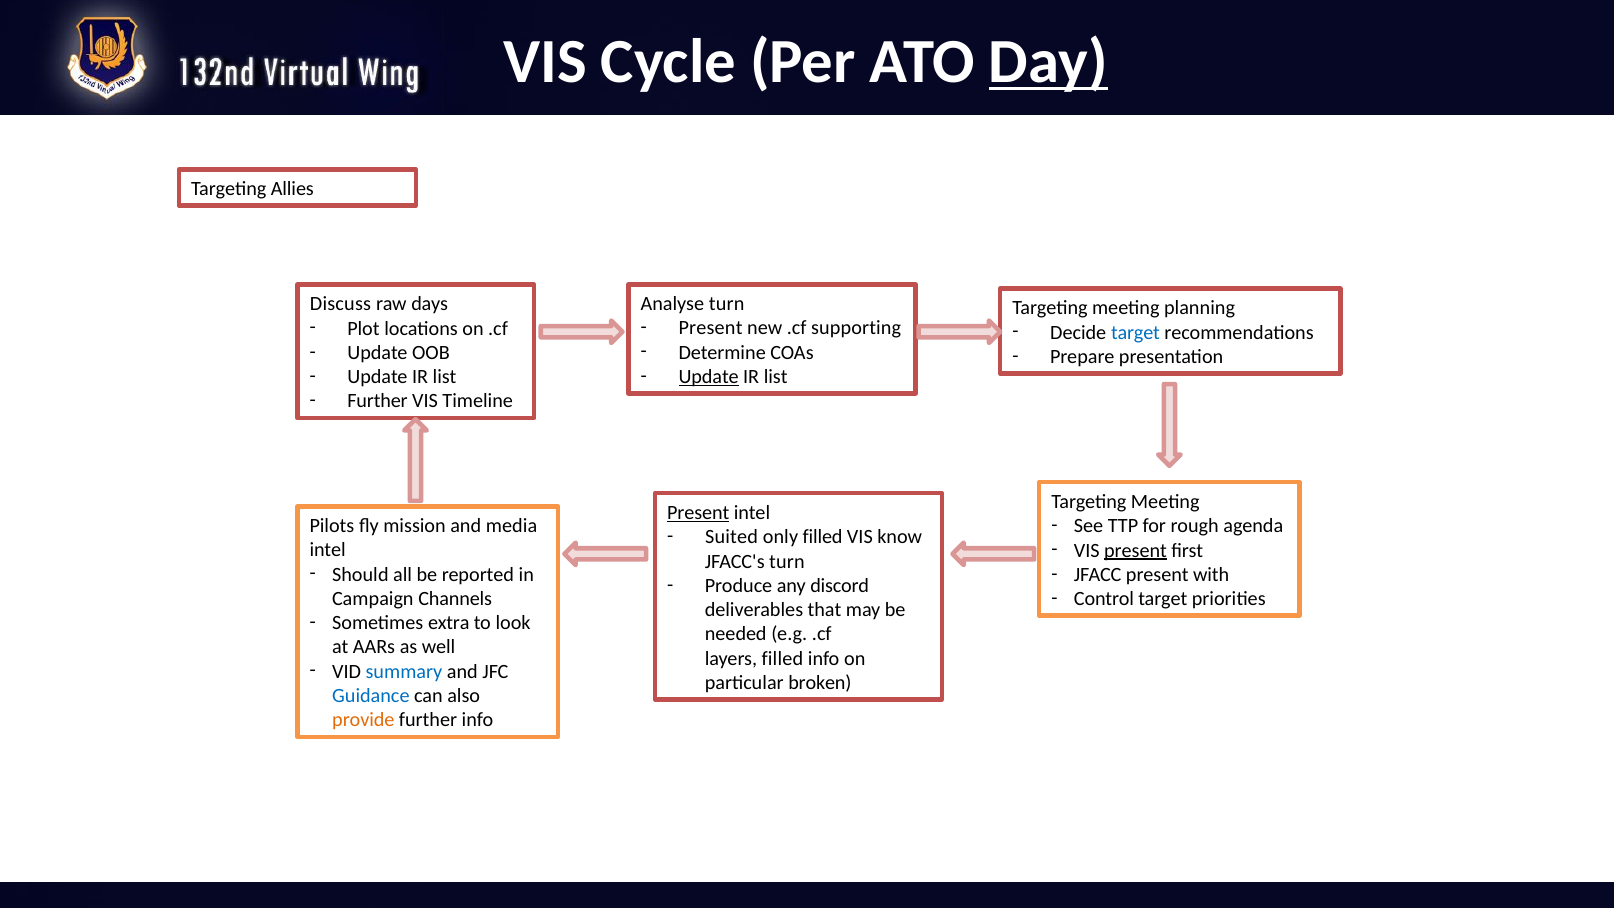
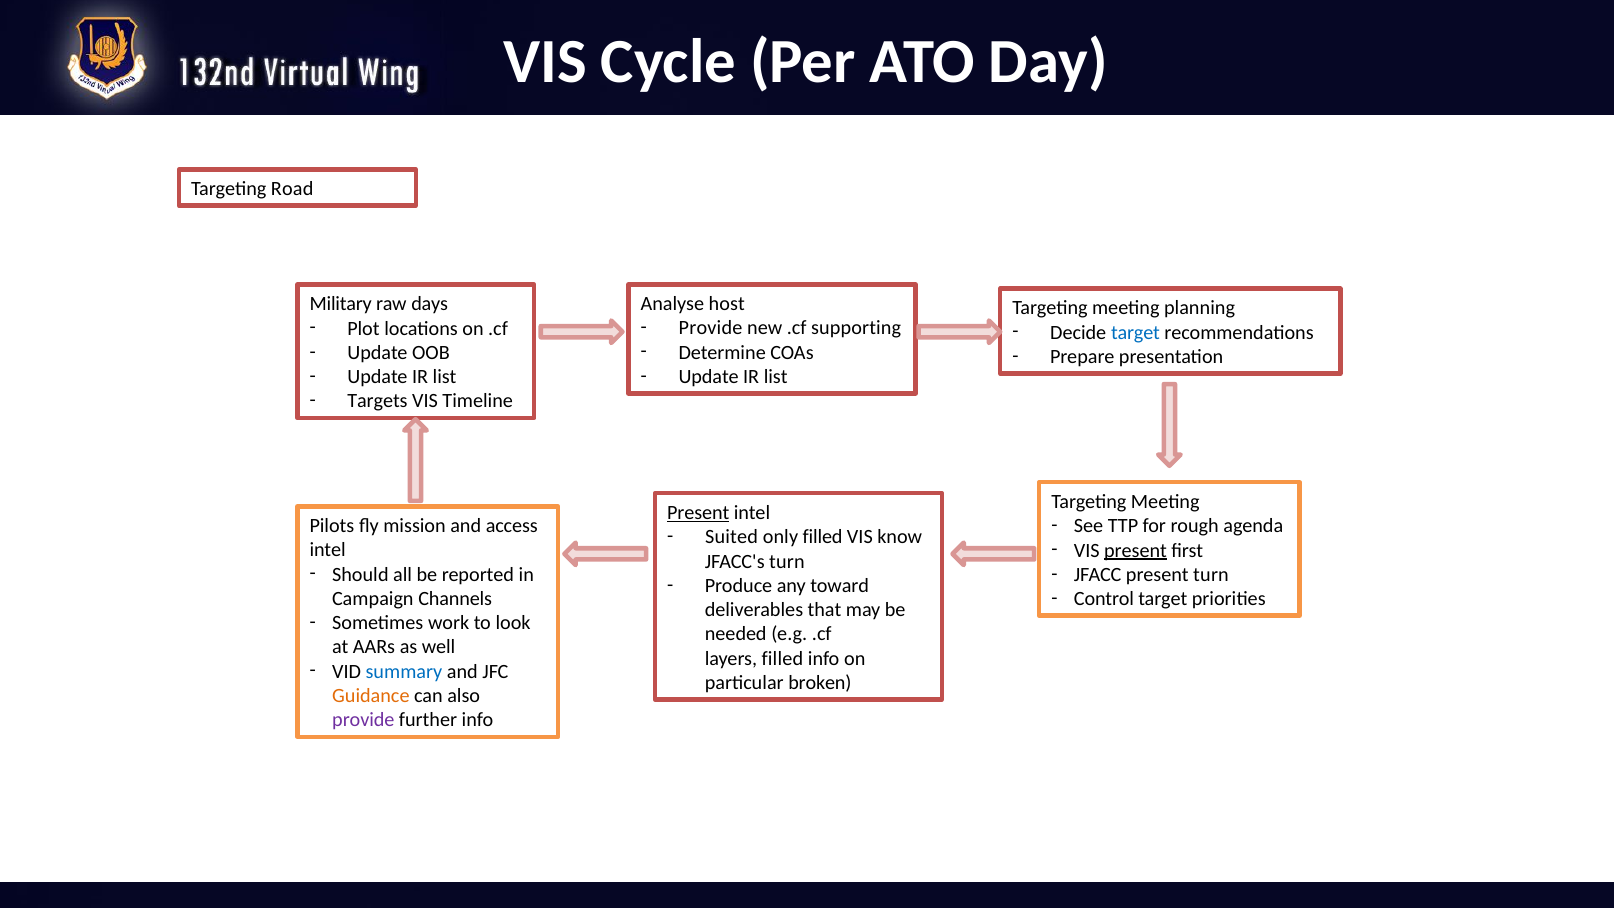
Day underline: present -> none
Allies: Allies -> Road
Analyse turn: turn -> host
Discuss: Discuss -> Military
Present at (711, 328): Present -> Provide
Update at (709, 377) underline: present -> none
Further at (378, 401): Further -> Targets
media: media -> access
present with: with -> turn
discord: discord -> toward
extra: extra -> work
Guidance colour: blue -> orange
provide at (363, 720) colour: orange -> purple
